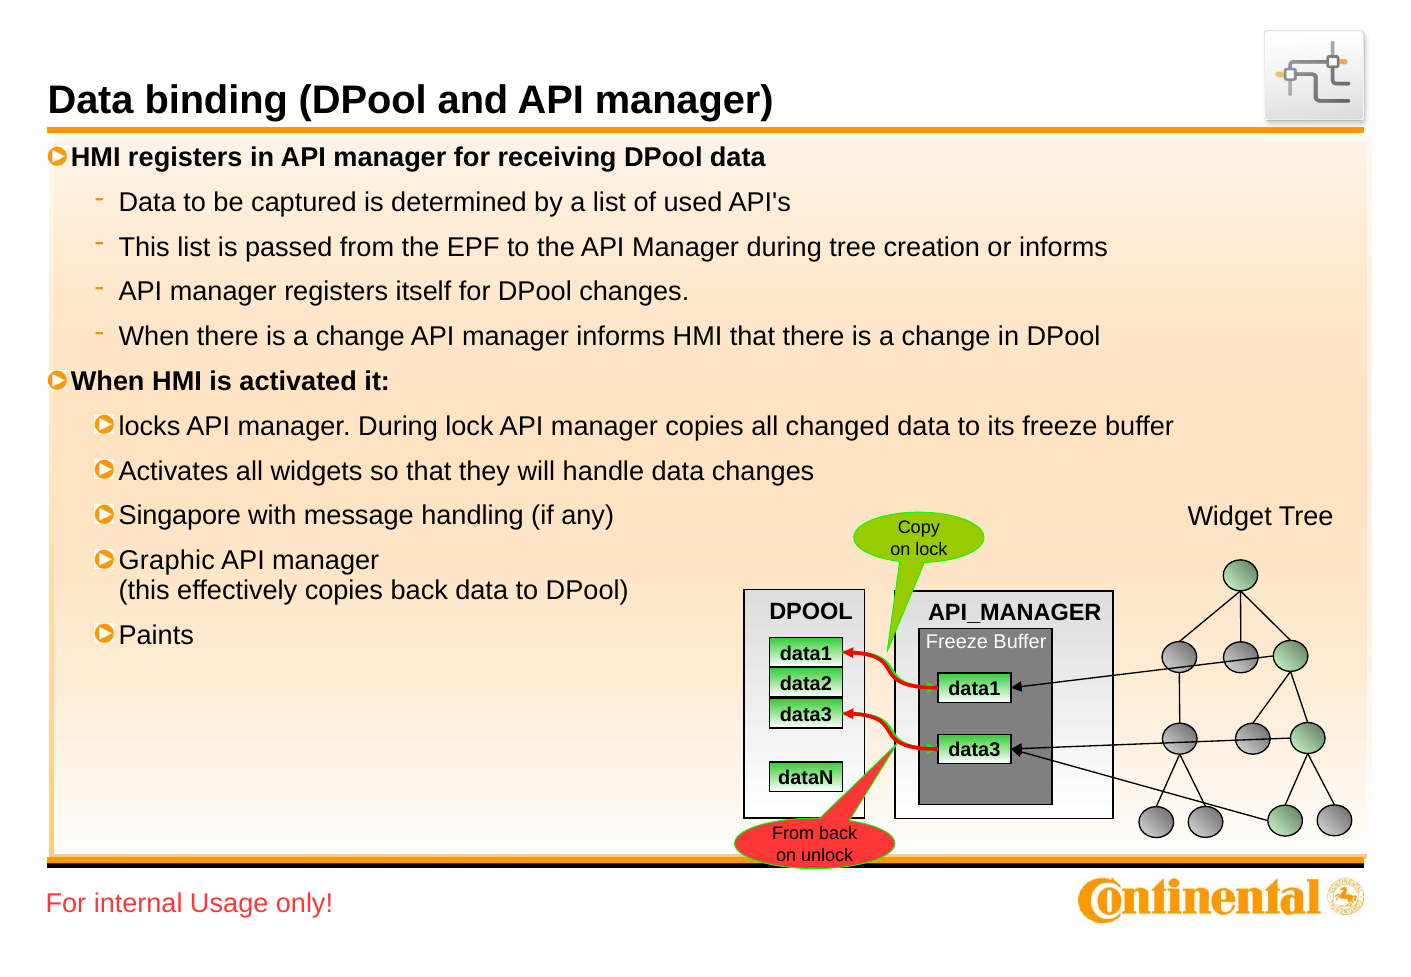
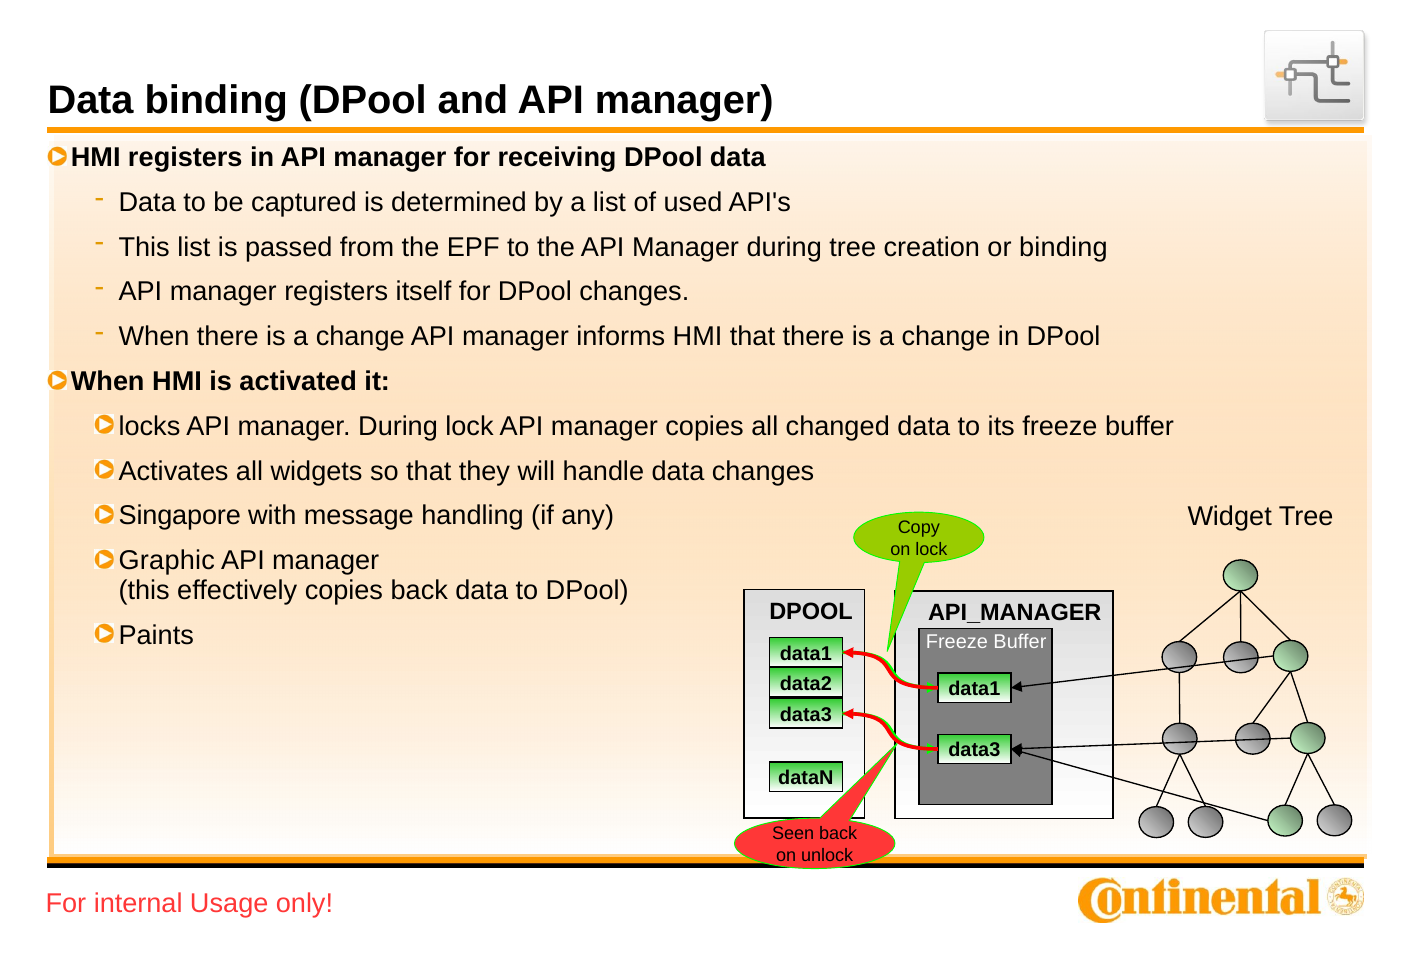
or informs: informs -> binding
From at (793, 834): From -> Seen
